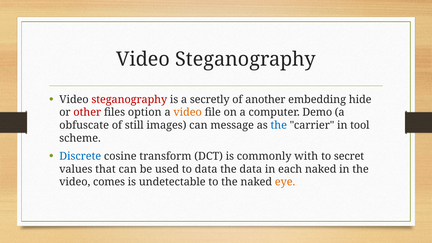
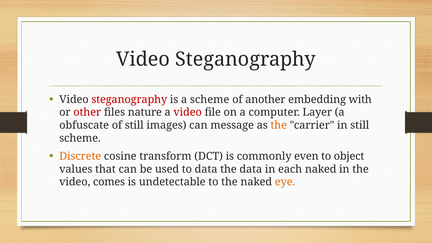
a secretly: secretly -> scheme
hide: hide -> with
option: option -> nature
video at (188, 112) colour: orange -> red
Demo: Demo -> Layer
the at (279, 125) colour: blue -> orange
in tool: tool -> still
Discrete colour: blue -> orange
with: with -> even
secret: secret -> object
